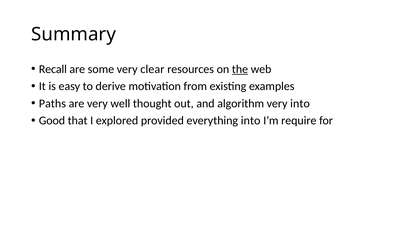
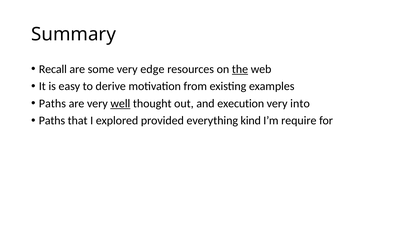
clear: clear -> edge
well underline: none -> present
algorithm: algorithm -> execution
Good at (52, 121): Good -> Paths
everything into: into -> kind
